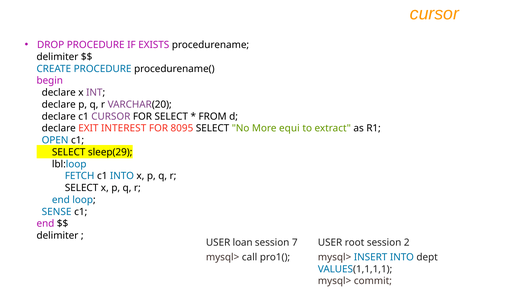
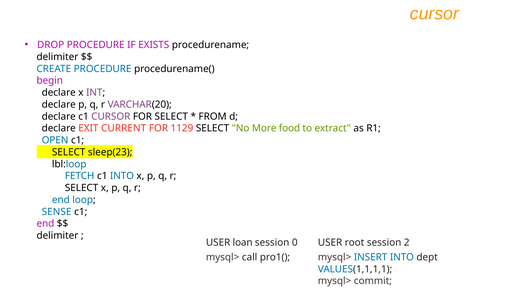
INTEREST: INTEREST -> CURRENT
8095: 8095 -> 1129
equi: equi -> food
sleep(29: sleep(29 -> sleep(23
7: 7 -> 0
